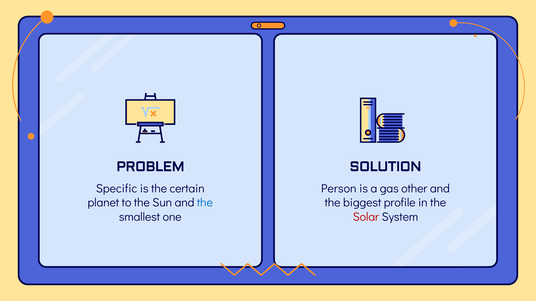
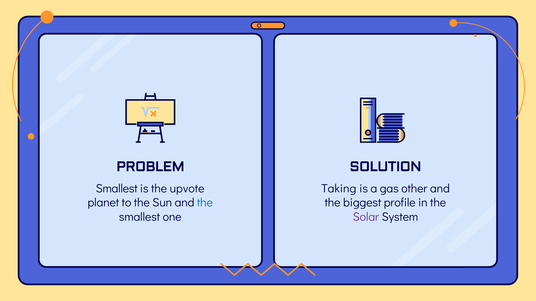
Specific at (117, 189): Specific -> Smallest
certain: certain -> upvote
Person: Person -> Taking
Solar colour: red -> purple
